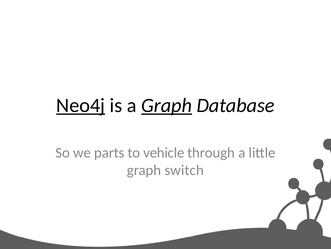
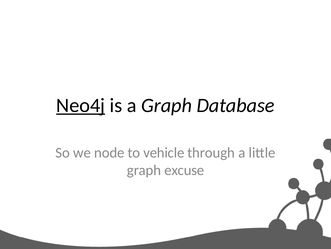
Graph at (167, 105) underline: present -> none
parts: parts -> node
switch: switch -> excuse
